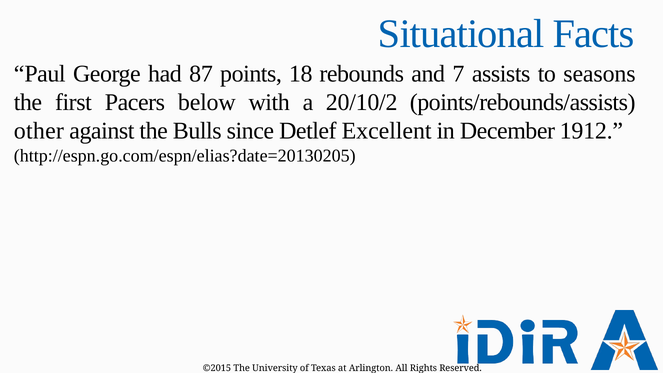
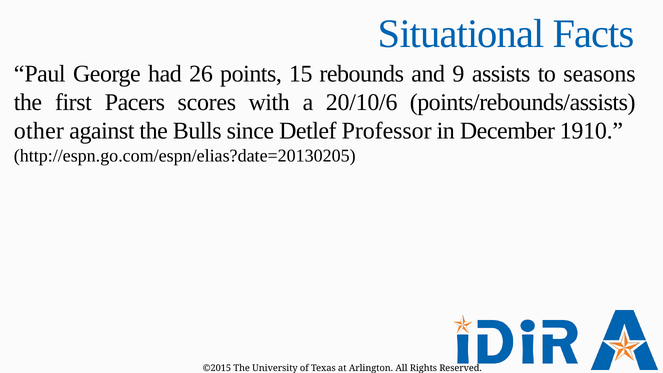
87: 87 -> 26
18: 18 -> 15
7: 7 -> 9
below: below -> scores
20/10/2: 20/10/2 -> 20/10/6
Excellent: Excellent -> Professor
1912: 1912 -> 1910
